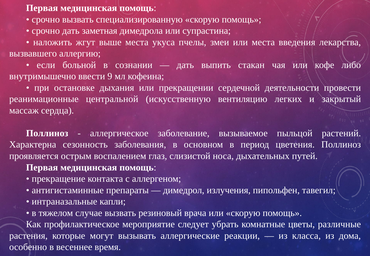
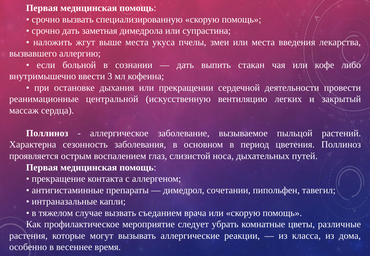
9: 9 -> 3
излучения: излучения -> сочетании
резиновый: резиновый -> съеданием
